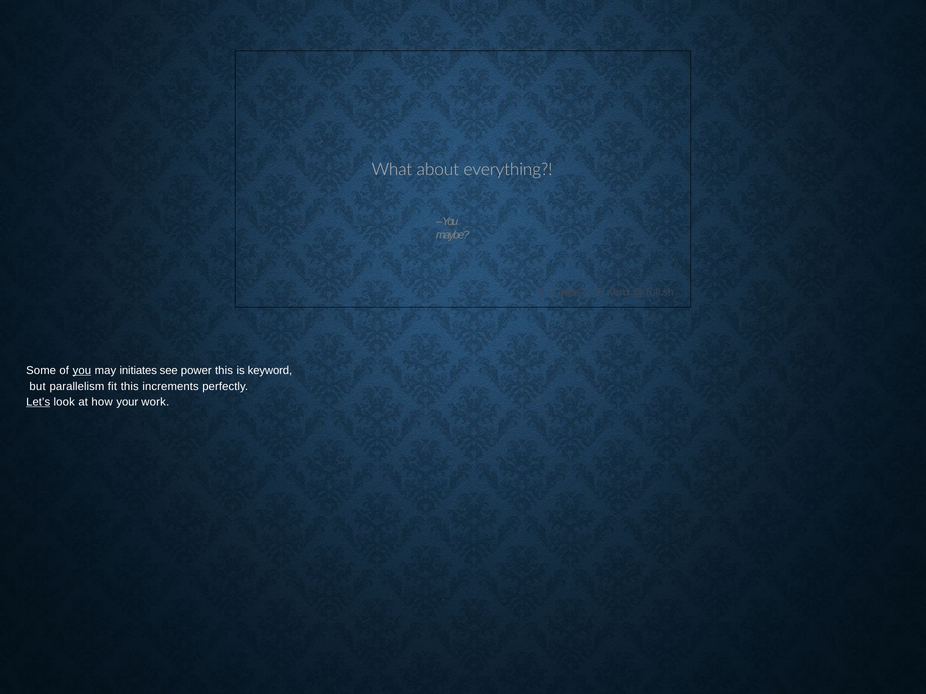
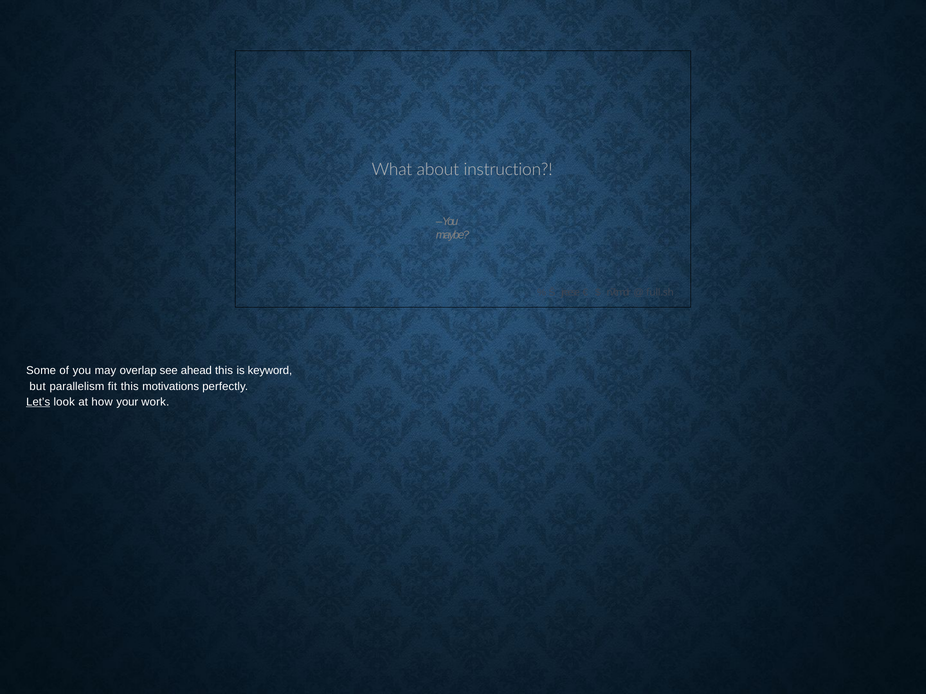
everything: everything -> instruction
you at (82, 371) underline: present -> none
initiates: initiates -> overlap
power: power -> ahead
increments: increments -> motivations
